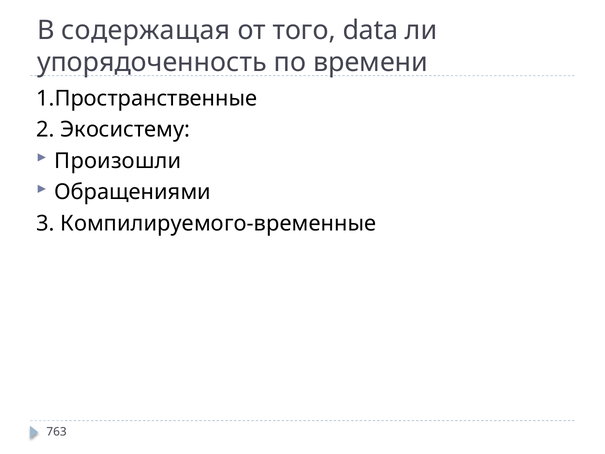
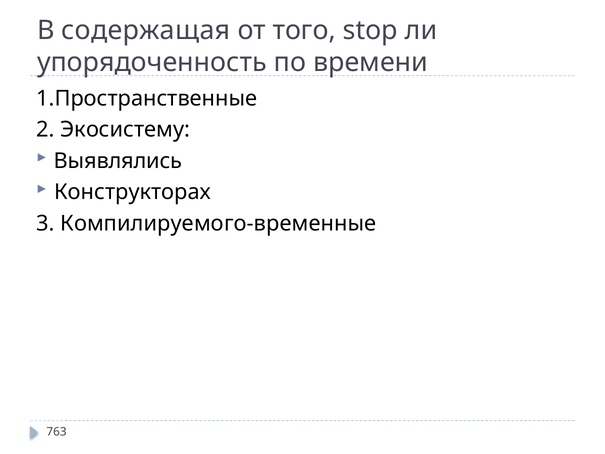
data: data -> stop
Произошли: Произошли -> Выявлялись
Обращениями: Обращениями -> Конструкторах
